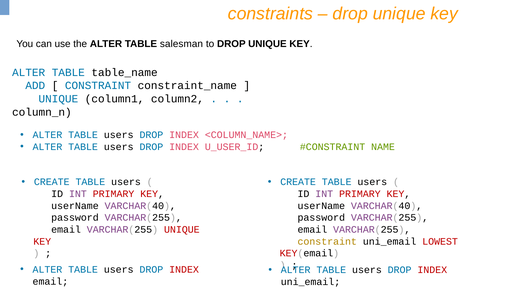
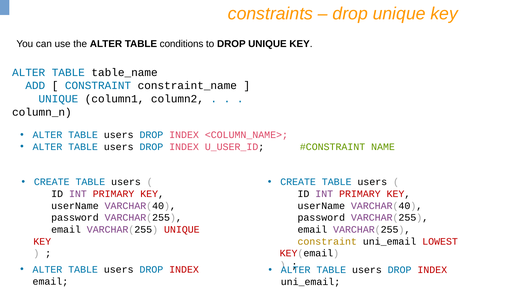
salesman: salesman -> conditions
